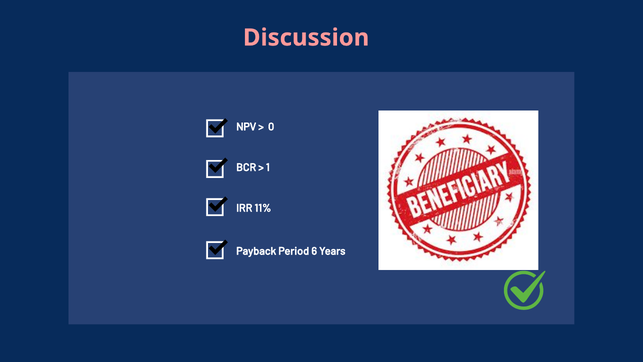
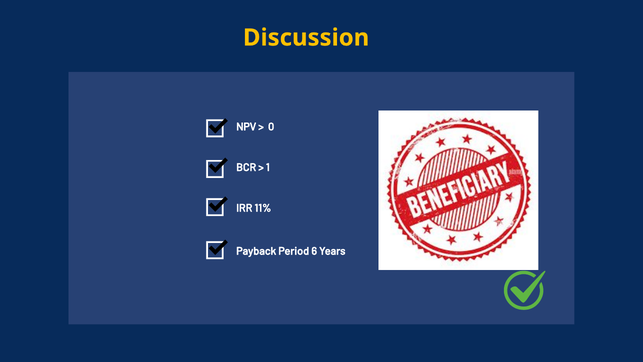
Discussion colour: pink -> yellow
